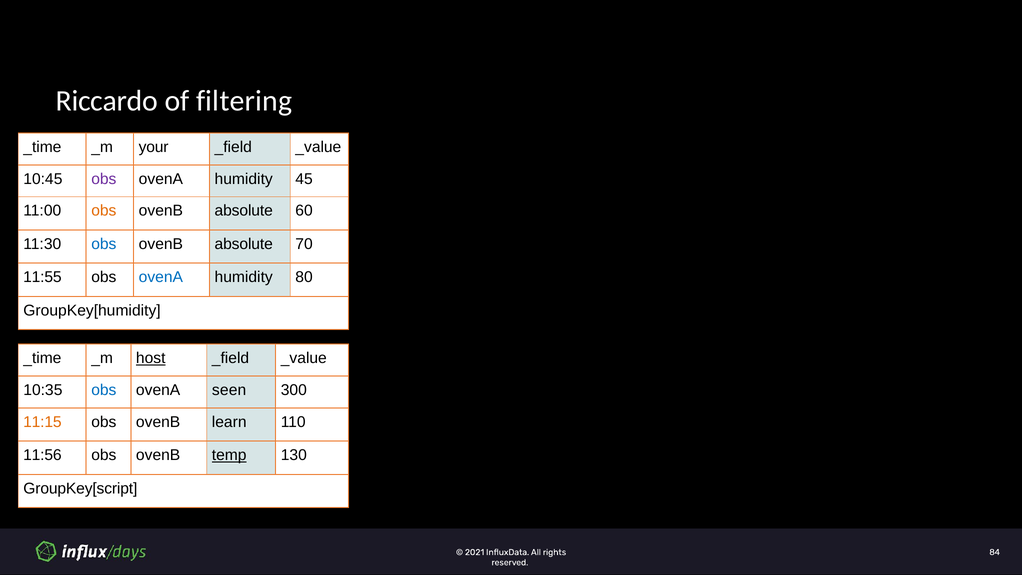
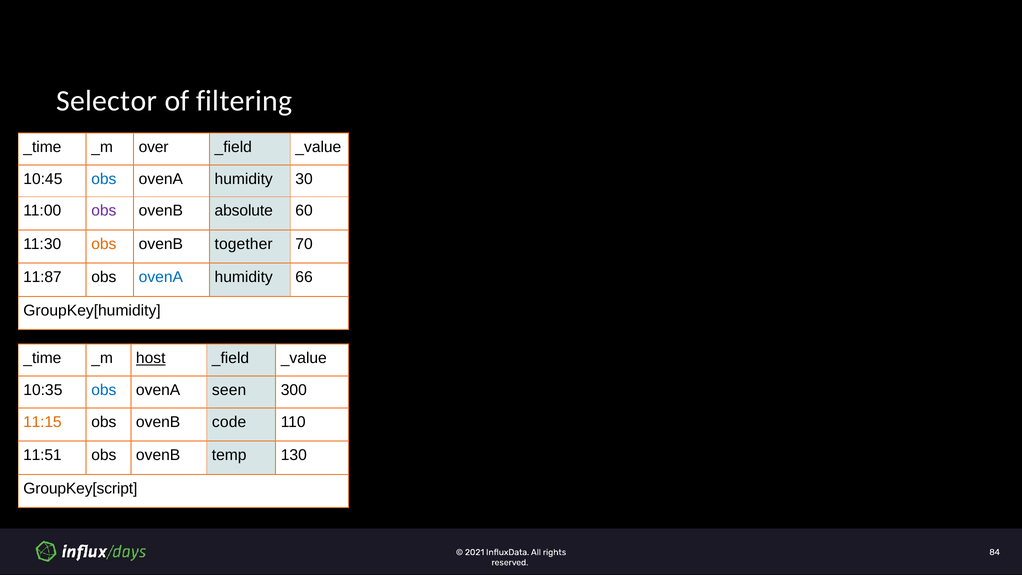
Riccardo: Riccardo -> Selector
your: your -> over
obs at (104, 179) colour: purple -> blue
45: 45 -> 30
obs at (104, 211) colour: orange -> purple
obs at (104, 244) colour: blue -> orange
absolute at (244, 244): absolute -> together
11:55: 11:55 -> 11:87
80: 80 -> 66
learn: learn -> code
11:56: 11:56 -> 11:51
temp underline: present -> none
